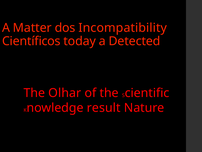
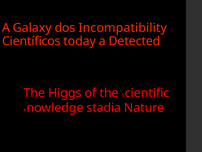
Matter: Matter -> Galaxy
Olhar: Olhar -> Higgs
result: result -> stadia
